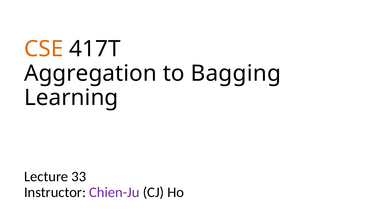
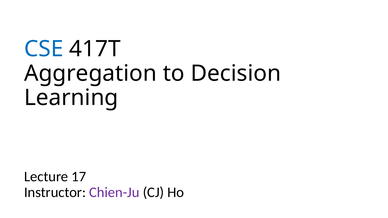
CSE colour: orange -> blue
Bagging: Bagging -> Decision
33: 33 -> 17
